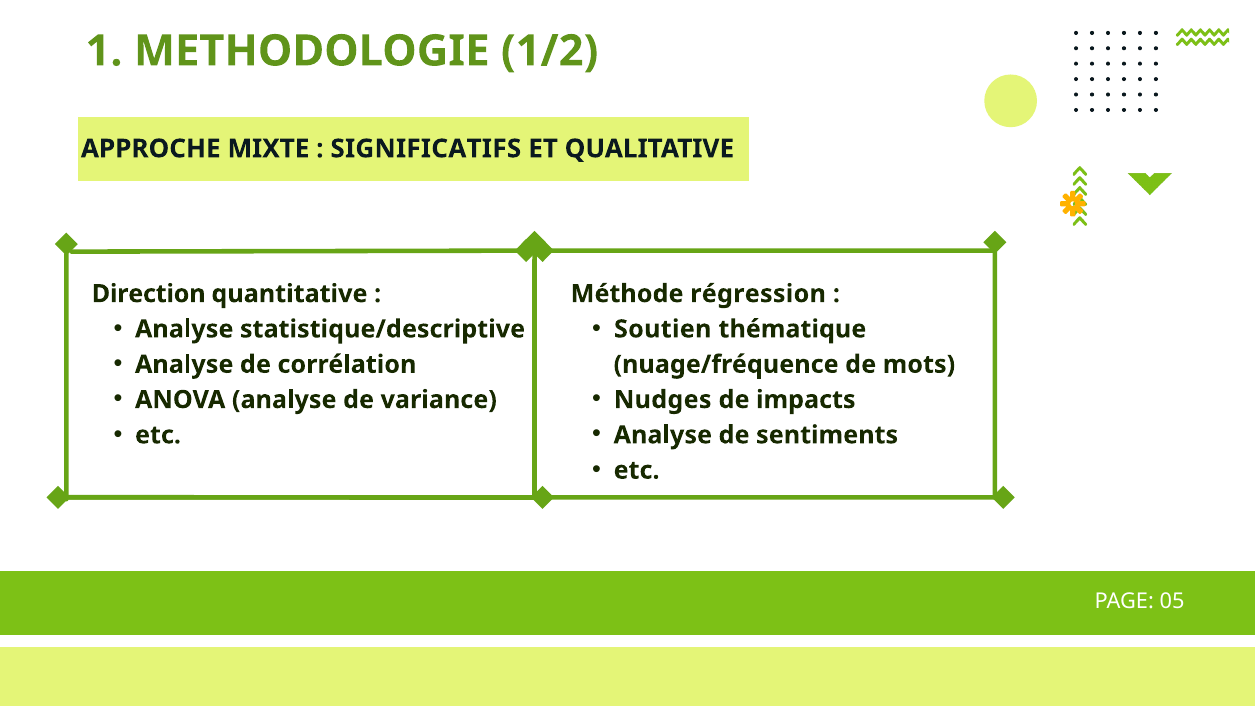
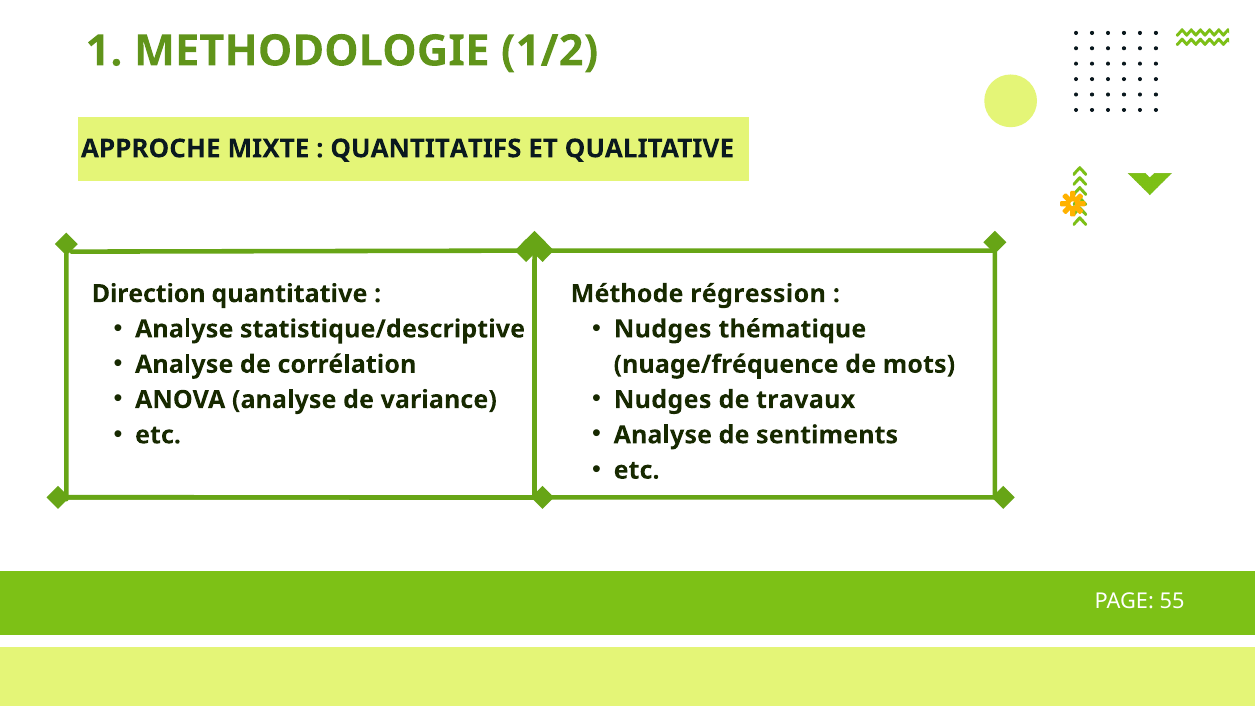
SIGNIFICATIFS: SIGNIFICATIFS -> QUANTITATIFS
Soutien at (663, 329): Soutien -> Nudges
impacts: impacts -> travaux
05: 05 -> 55
